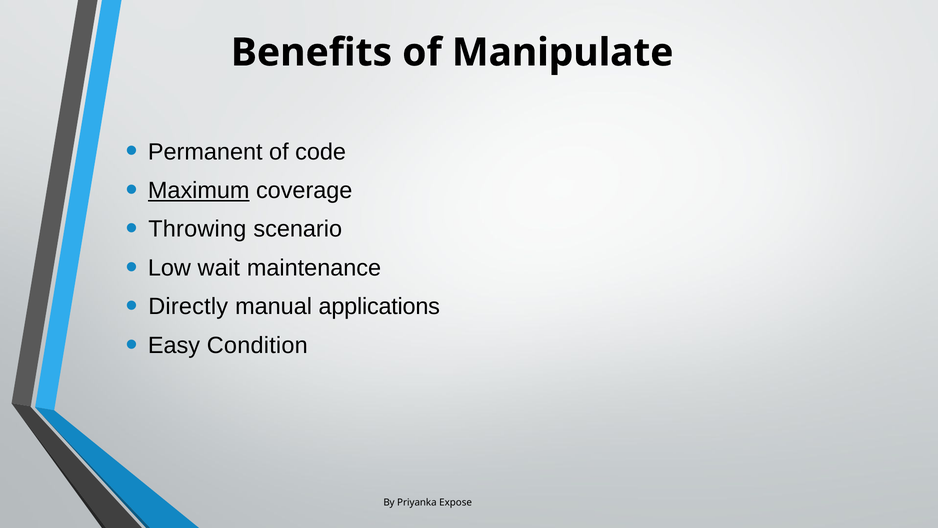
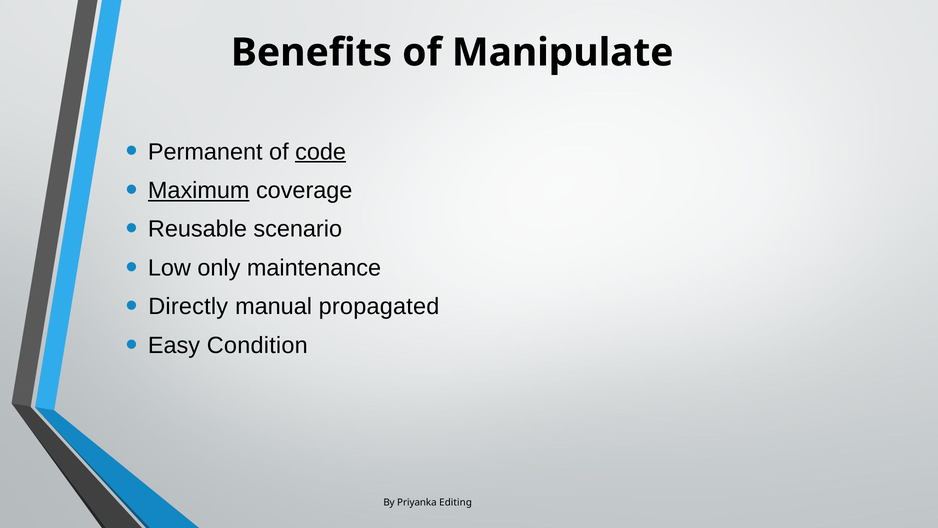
code underline: none -> present
Throwing: Throwing -> Reusable
wait: wait -> only
applications: applications -> propagated
Expose: Expose -> Editing
